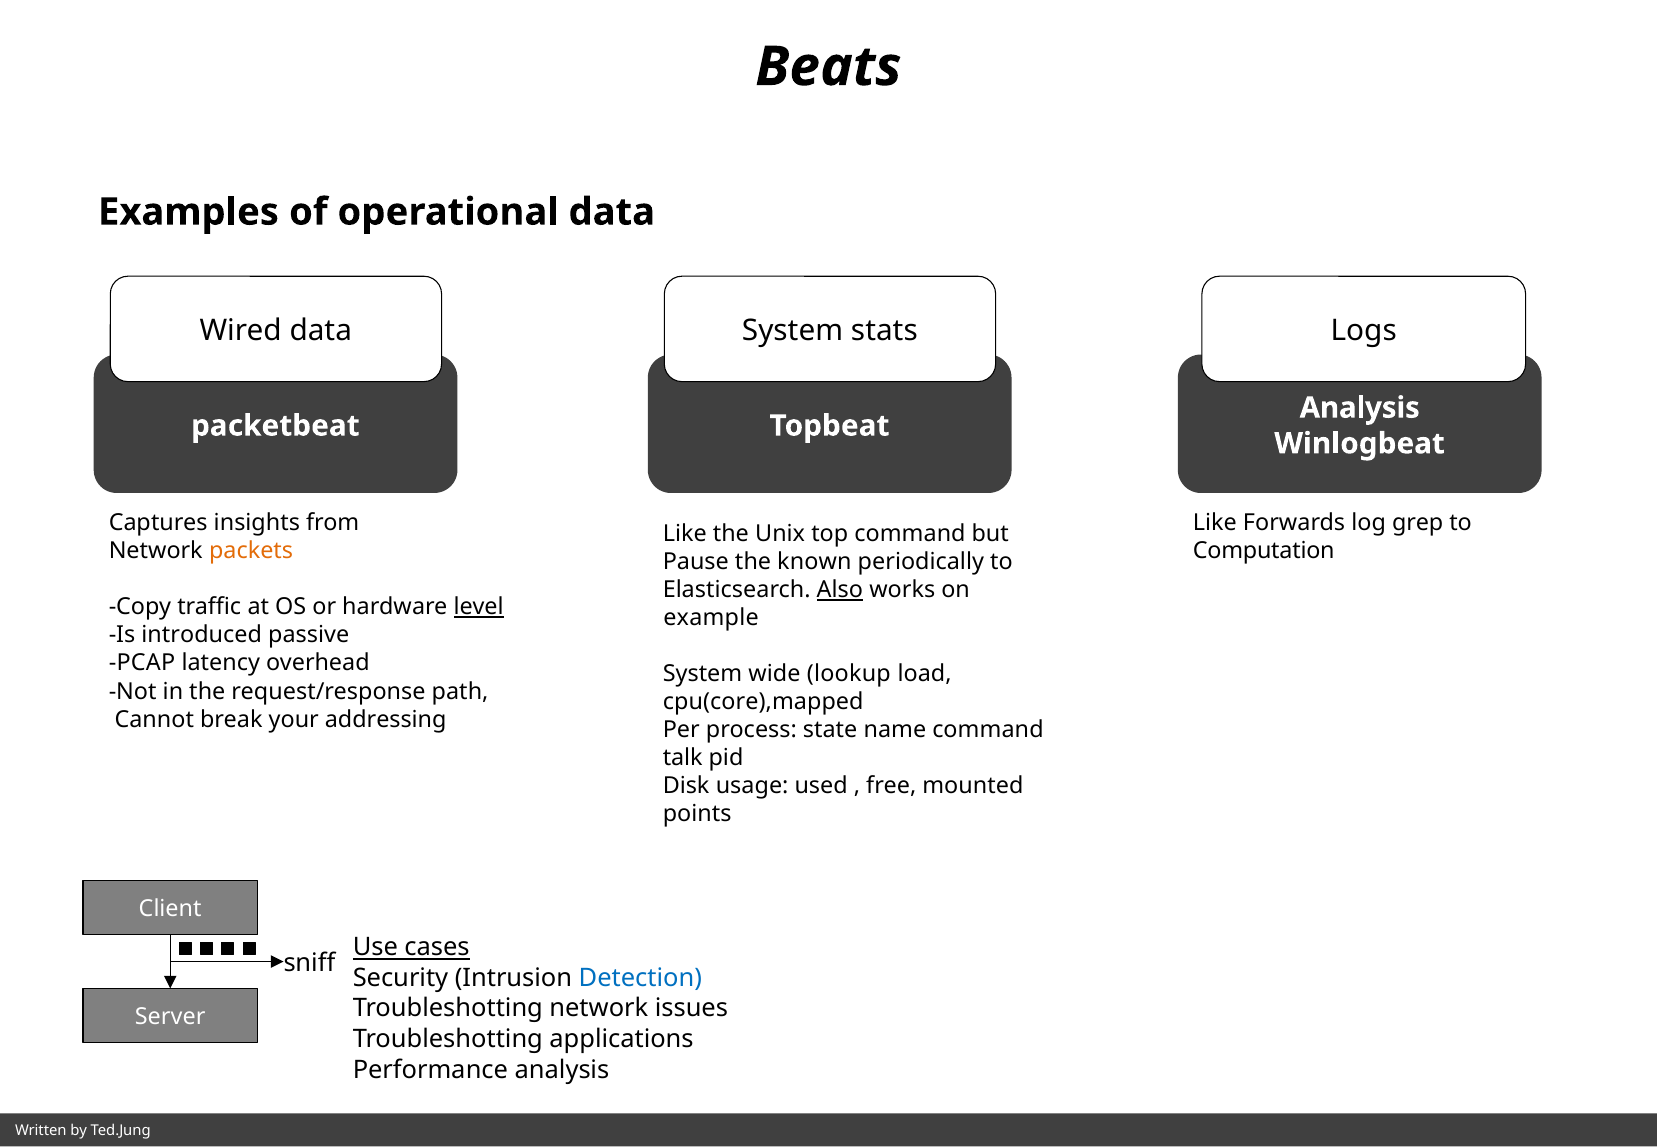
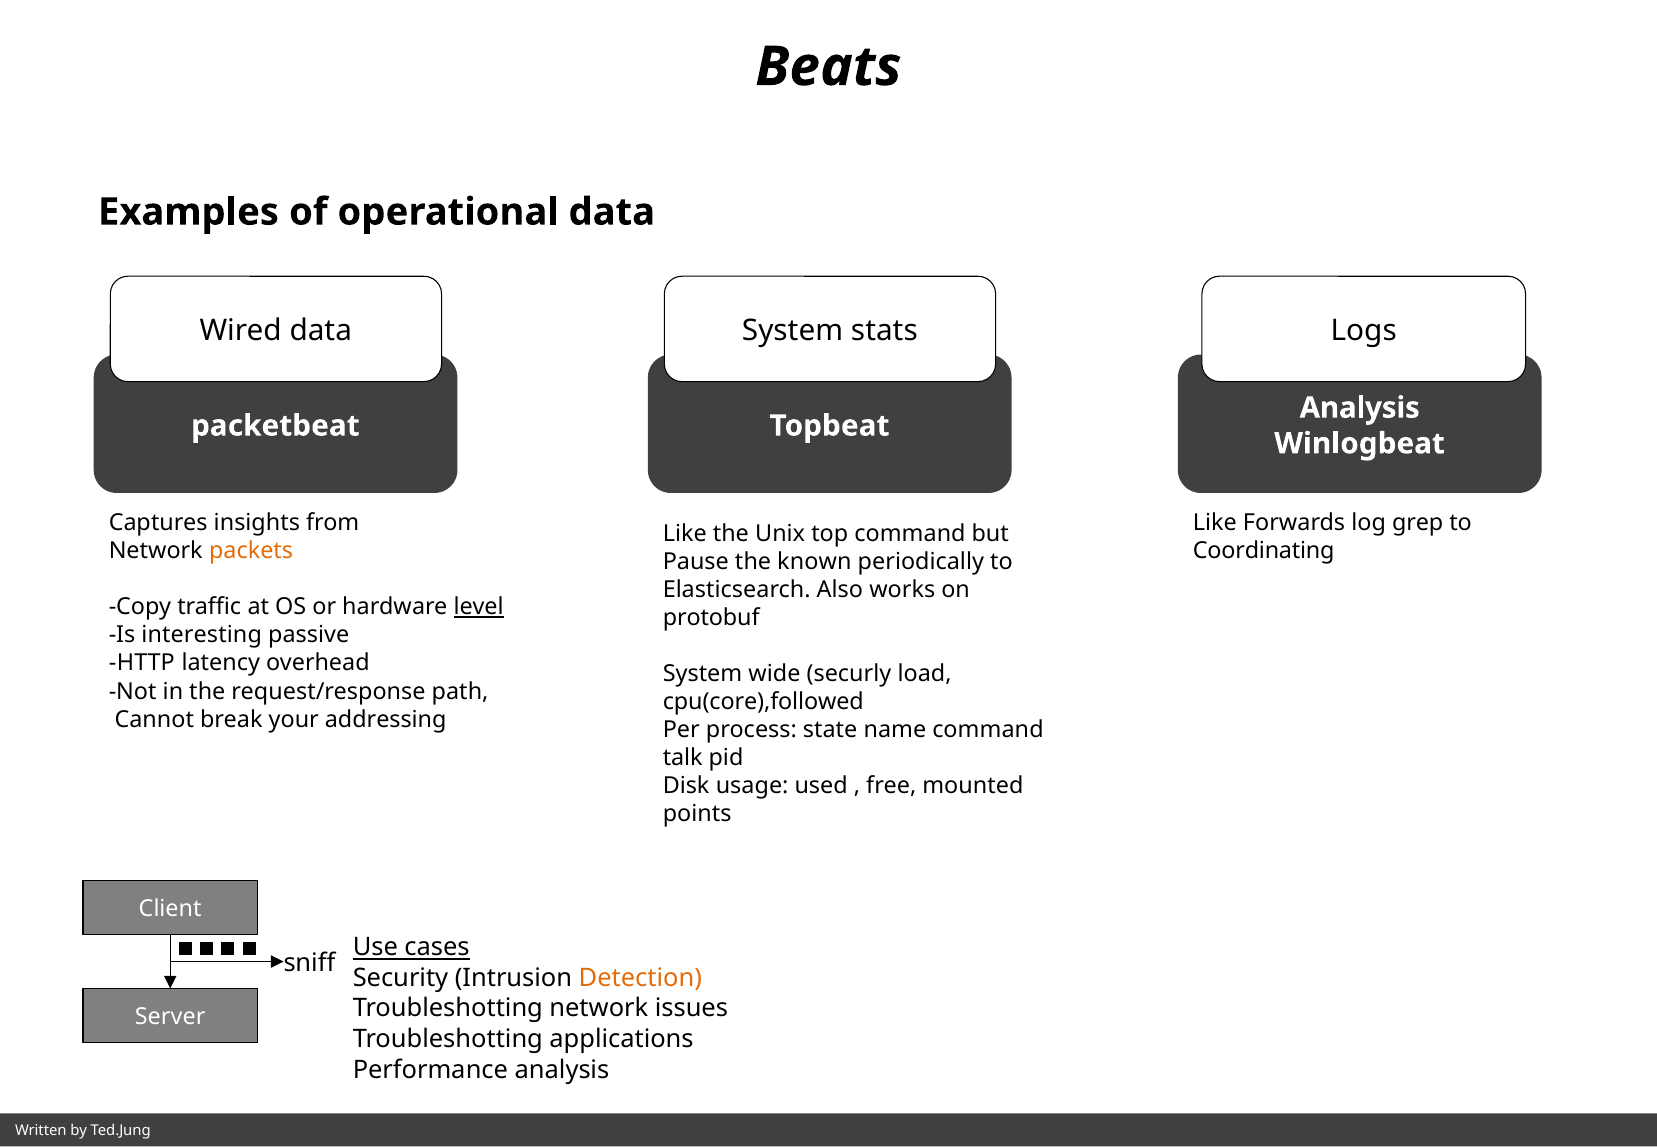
Computation: Computation -> Coordinating
Also underline: present -> none
example: example -> protobuf
introduced: introduced -> interesting
PCAP: PCAP -> HTTP
lookup: lookup -> securly
cpu(core),mapped: cpu(core),mapped -> cpu(core),followed
Detection colour: blue -> orange
